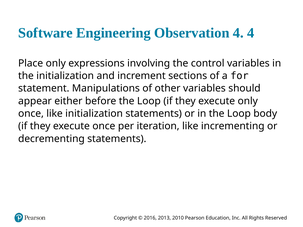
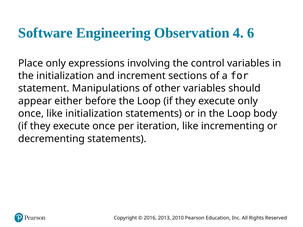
4 4: 4 -> 6
